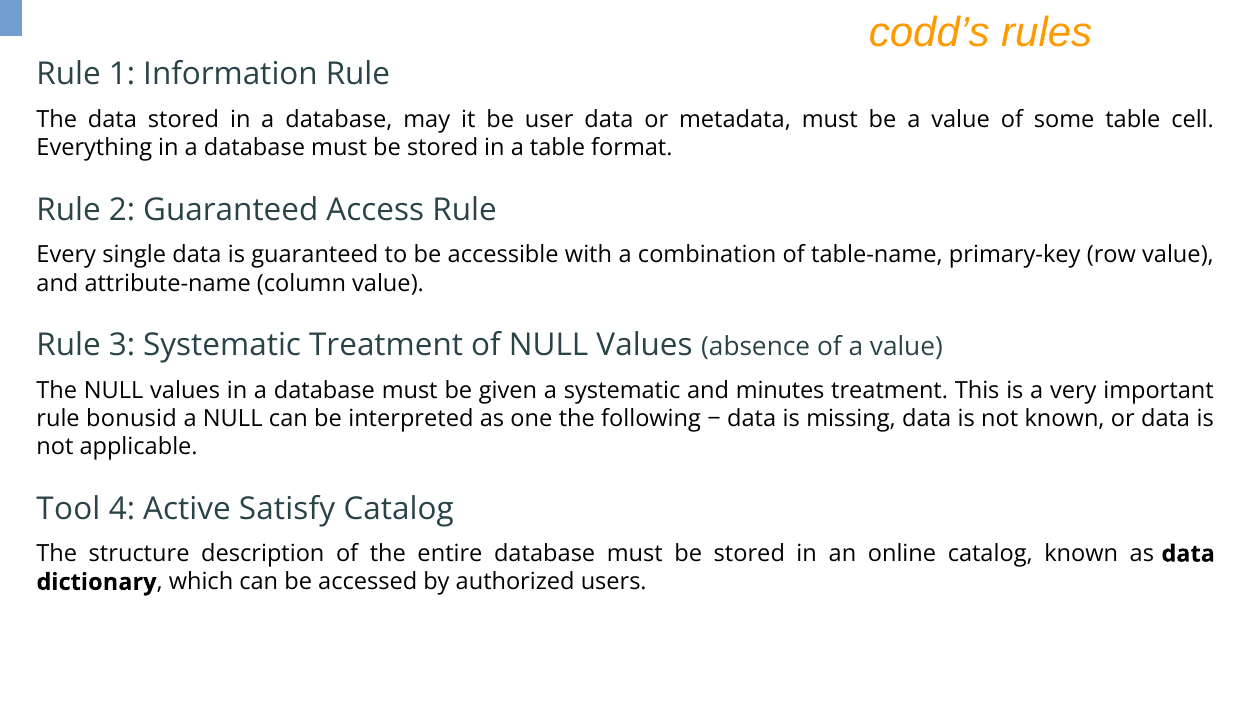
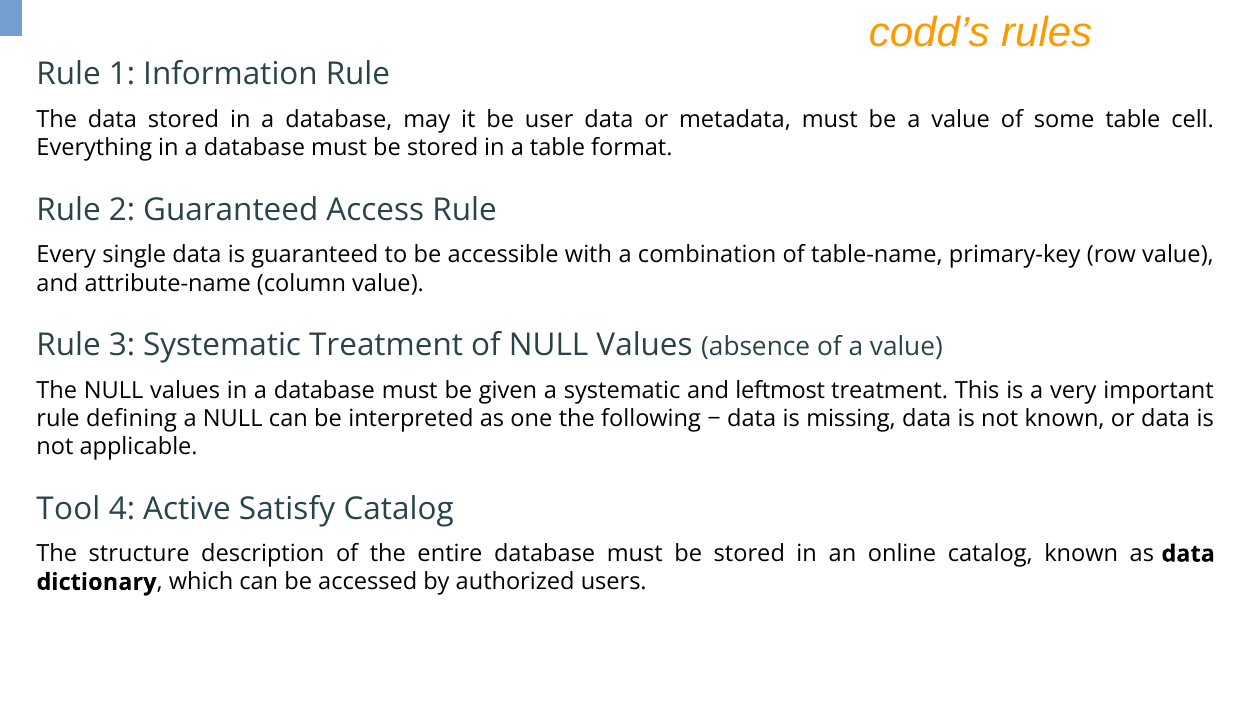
minutes: minutes -> leftmost
bonusid: bonusid -> defining
